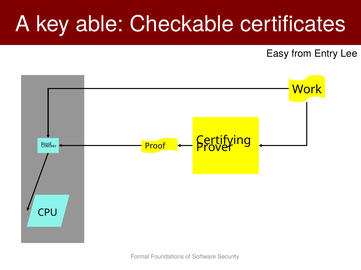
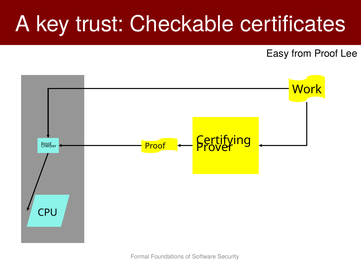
able: able -> trust
from Entry: Entry -> Proof
